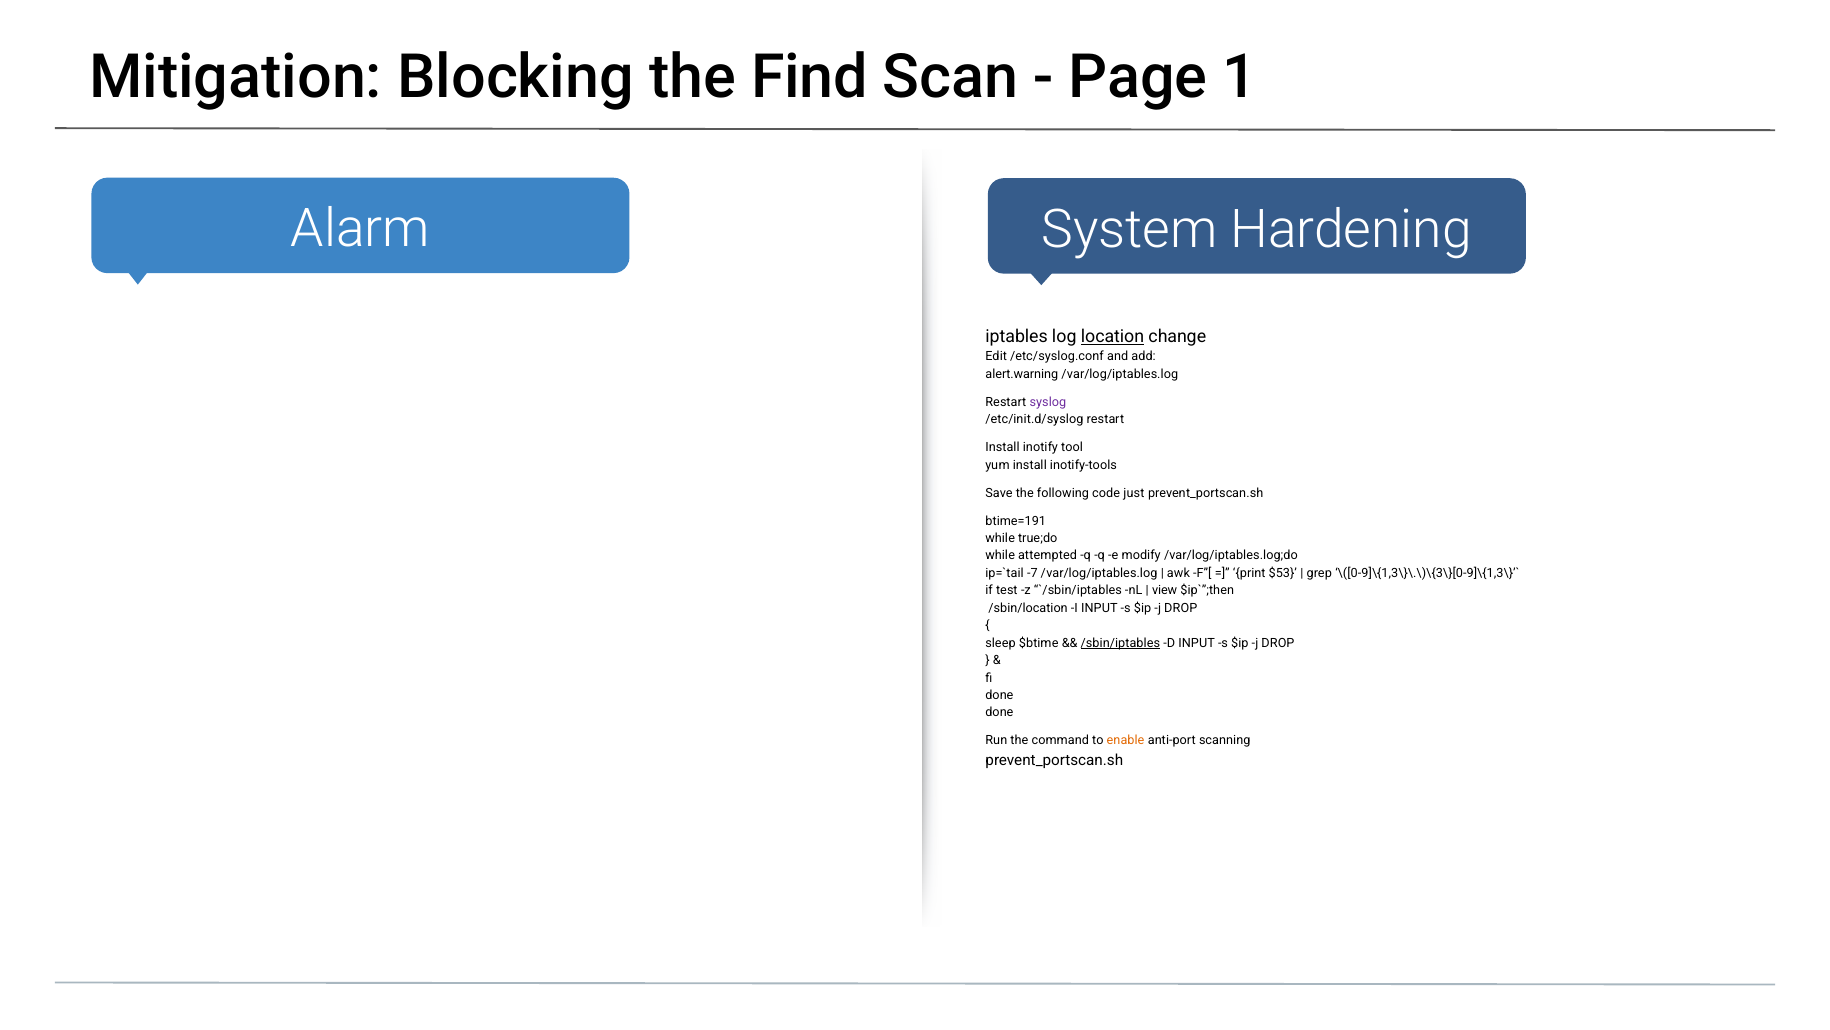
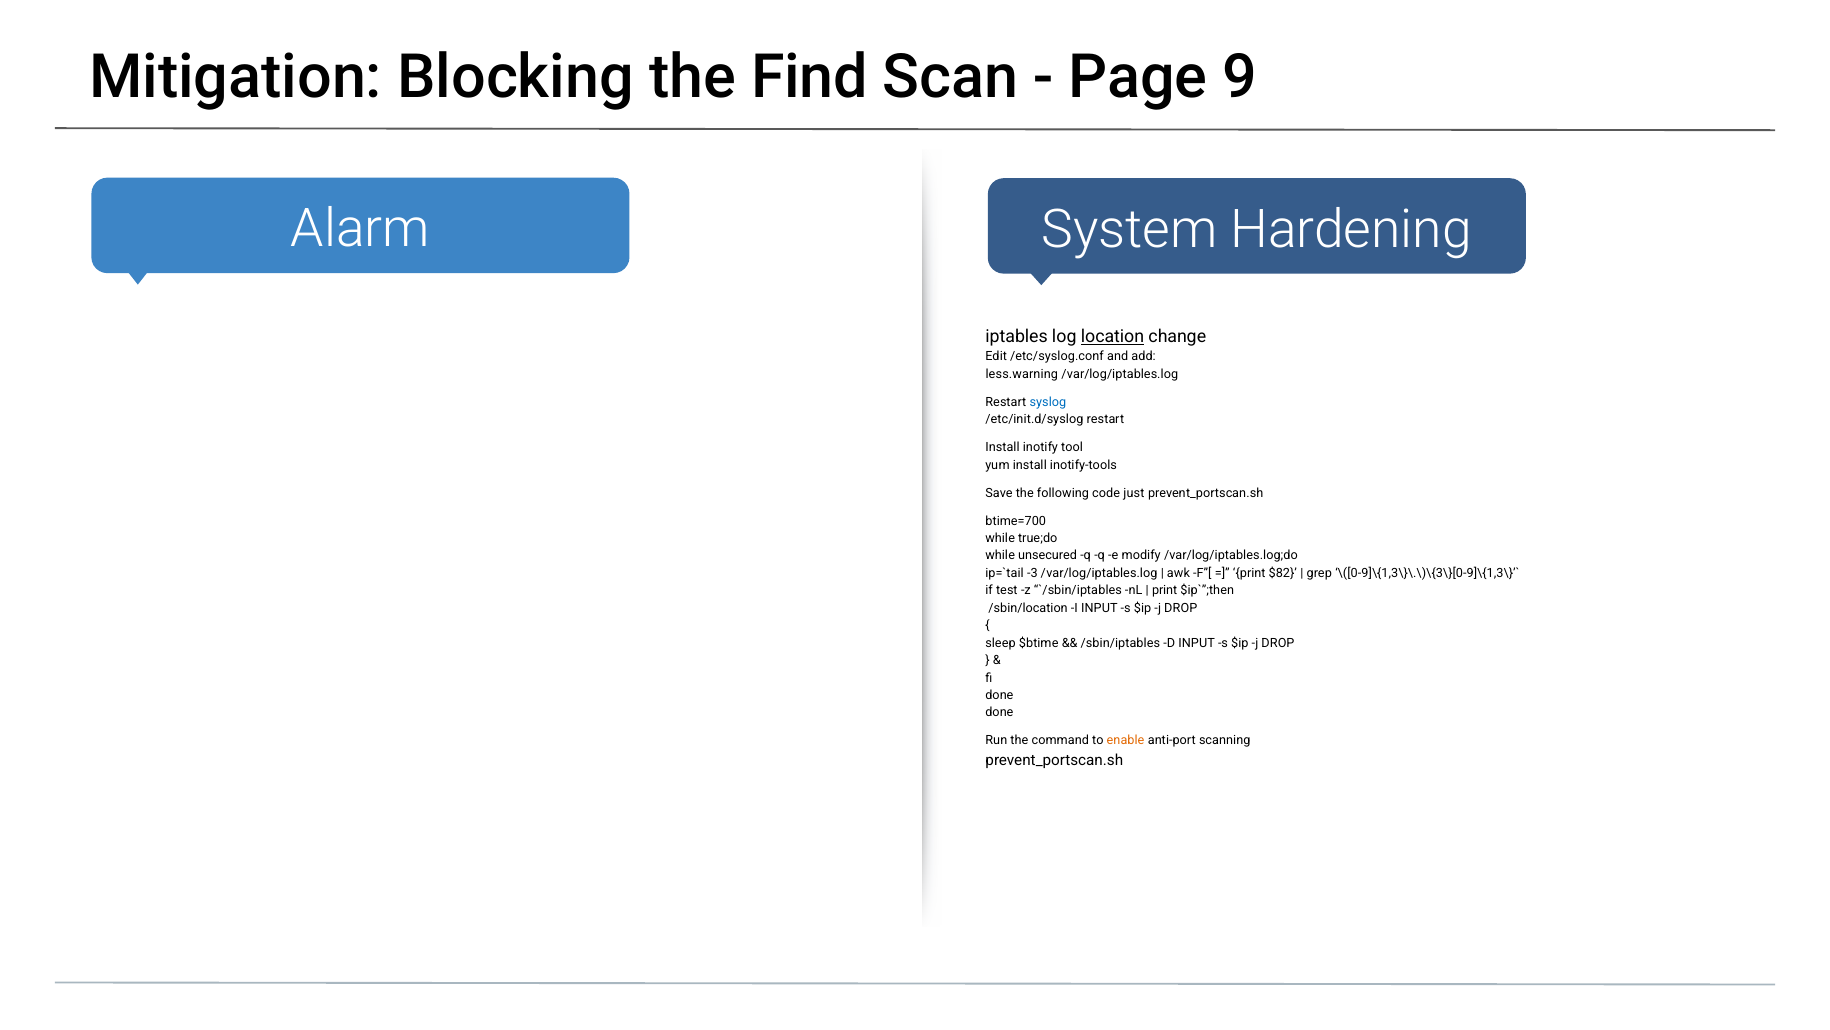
1: 1 -> 9
alert.warning: alert.warning -> less.warning
syslog colour: purple -> blue
btime=191: btime=191 -> btime=700
attempted: attempted -> unsecured
-7: -7 -> -3
$53: $53 -> $82
view at (1165, 590): view -> print
/sbin/iptables underline: present -> none
